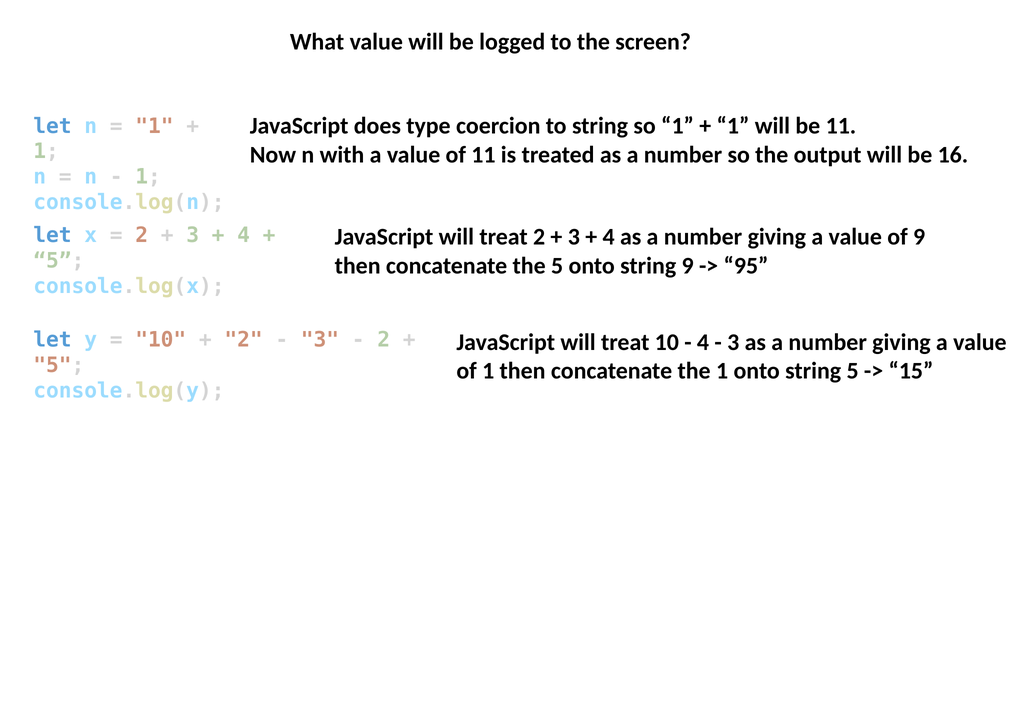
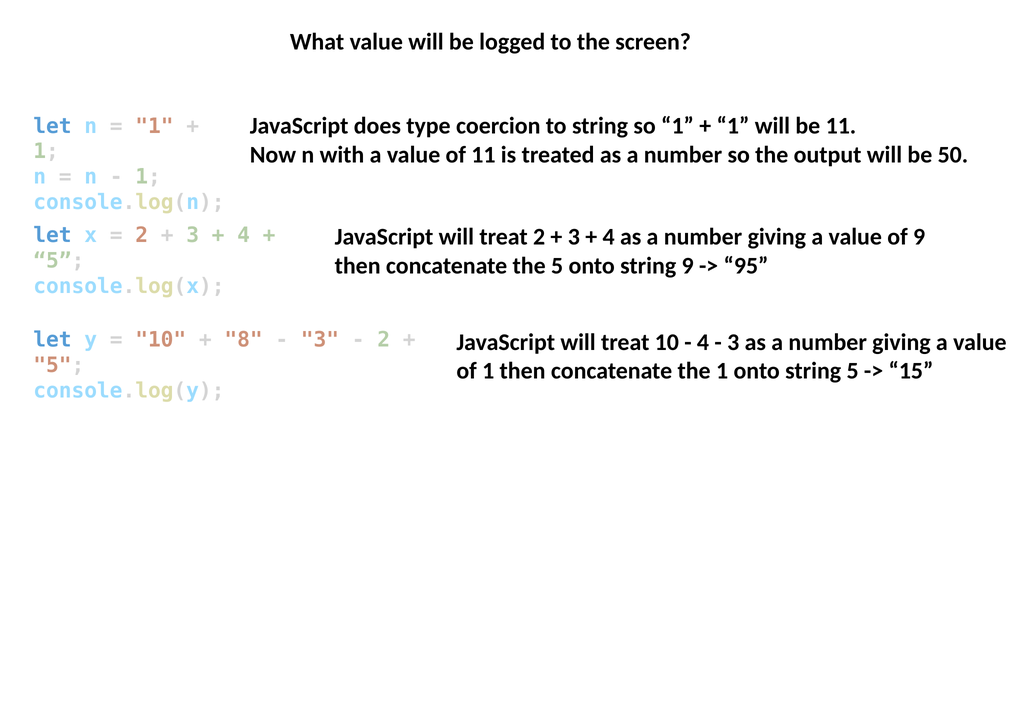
16: 16 -> 50
2 at (244, 340): 2 -> 8
